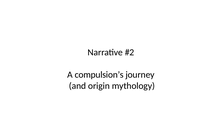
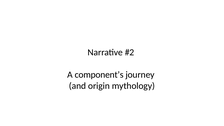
compulsion’s: compulsion’s -> component’s
